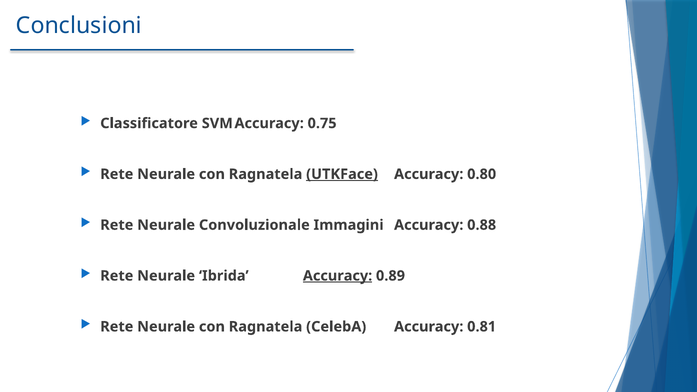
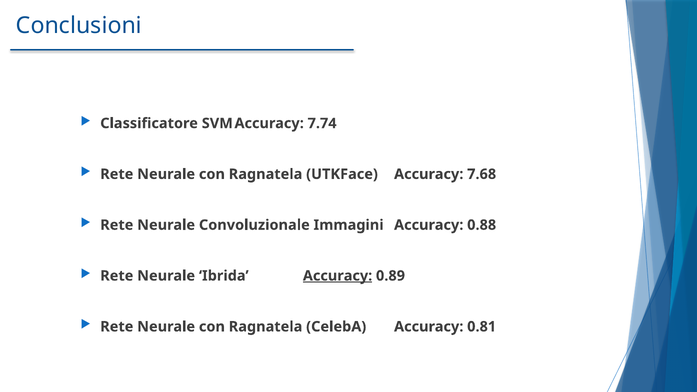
0.75: 0.75 -> 7.74
UTKFace underline: present -> none
0.80: 0.80 -> 7.68
